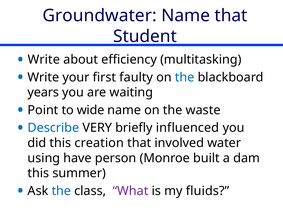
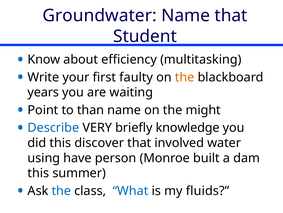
Write at (44, 59): Write -> Know
the at (185, 77) colour: blue -> orange
wide: wide -> than
waste: waste -> might
influenced: influenced -> knowledge
creation: creation -> discover
What colour: purple -> blue
